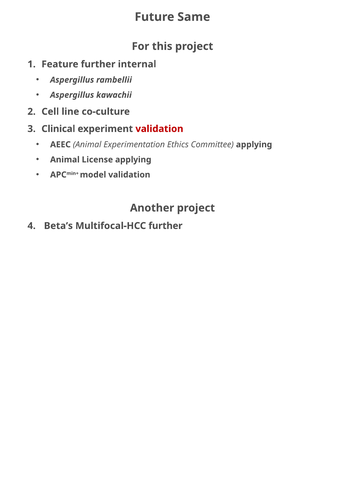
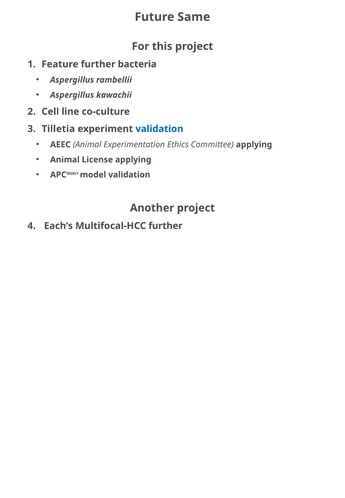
internal: internal -> bacteria
Clinical: Clinical -> Tilletia
validation at (159, 129) colour: red -> blue
Beta’s: Beta’s -> Each’s
